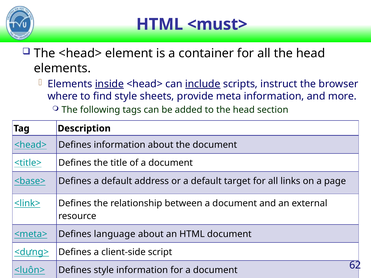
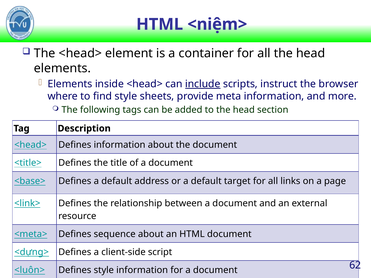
<must>: <must> -> <niệm>
inside underline: present -> none
language: language -> sequence
